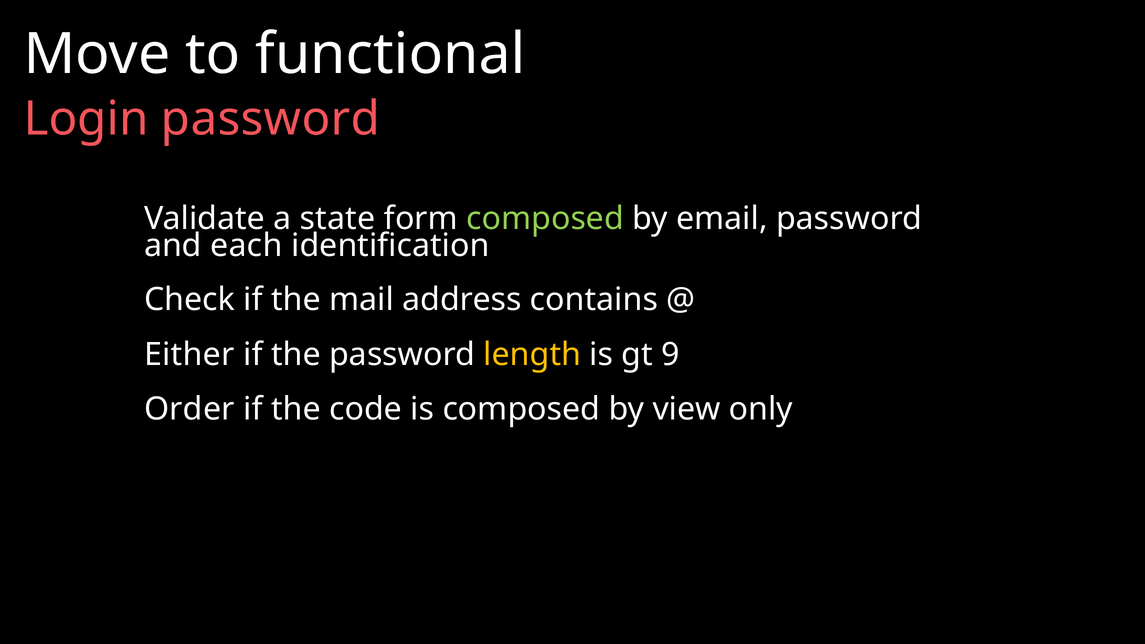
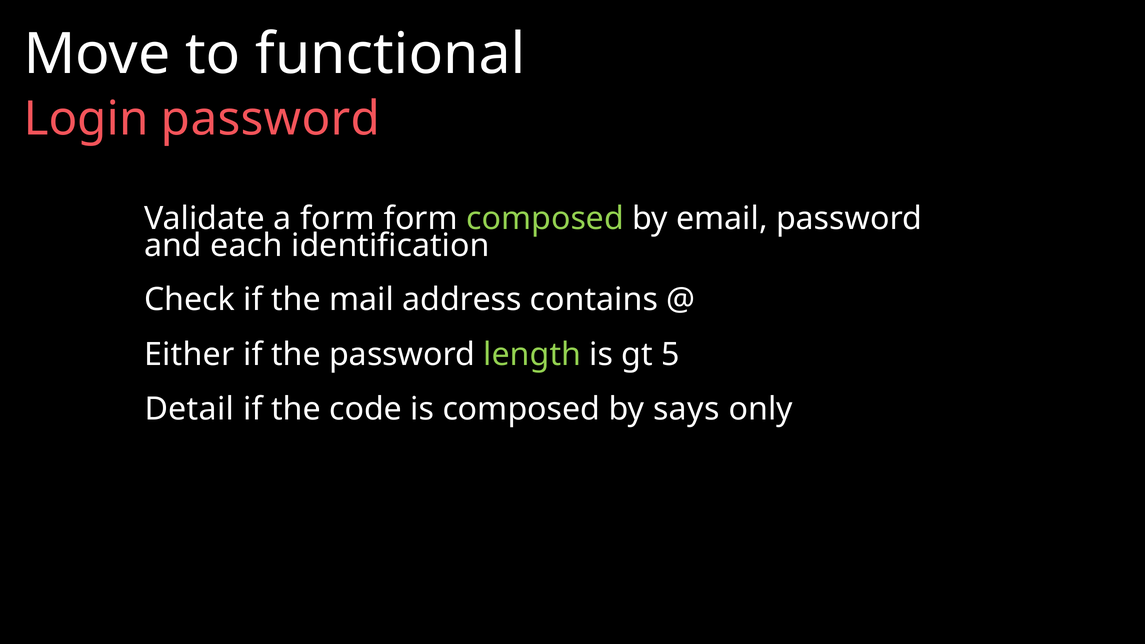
a state: state -> form
length colour: yellow -> light green
9: 9 -> 5
Order: Order -> Detail
view: view -> says
